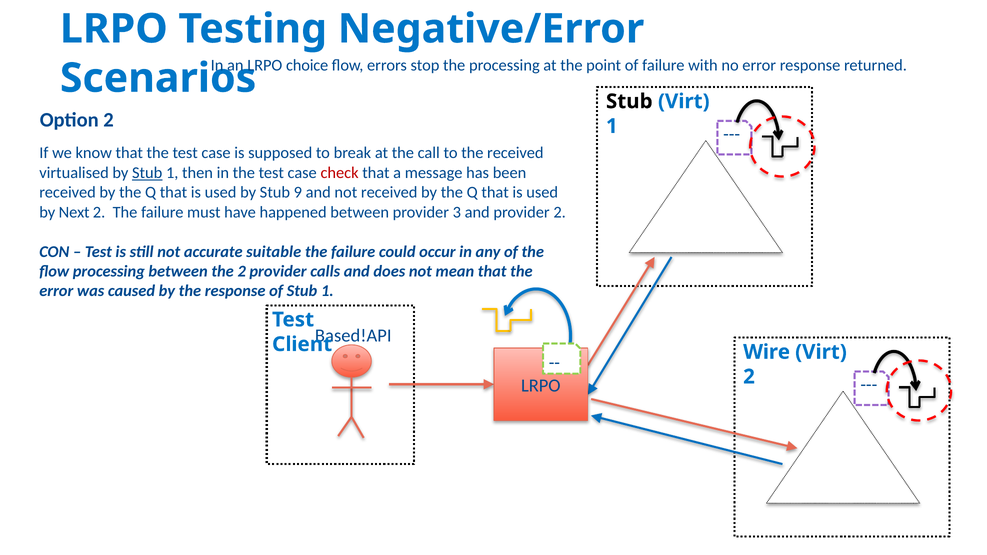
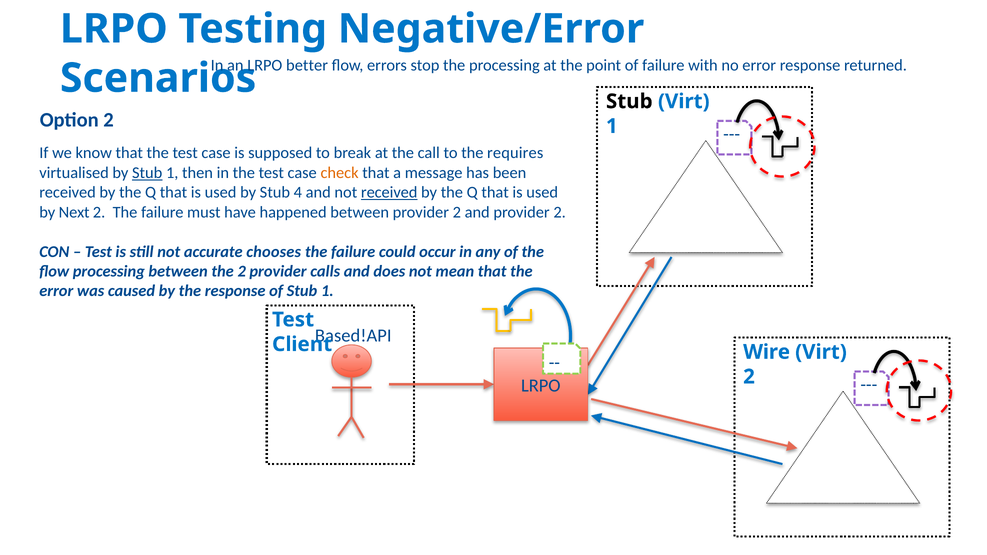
choice: choice -> better
the received: received -> requires
check colour: red -> orange
9: 9 -> 4
received at (389, 193) underline: none -> present
between provider 3: 3 -> 2
suitable: suitable -> chooses
